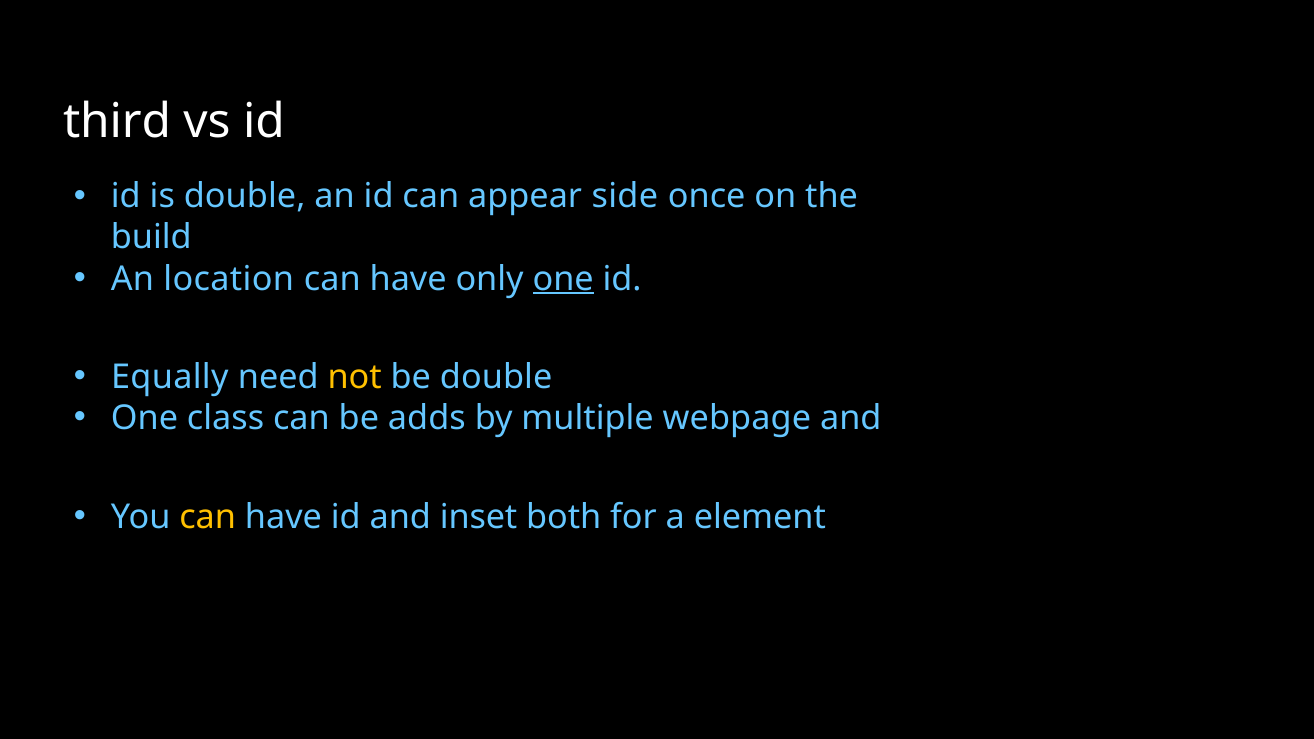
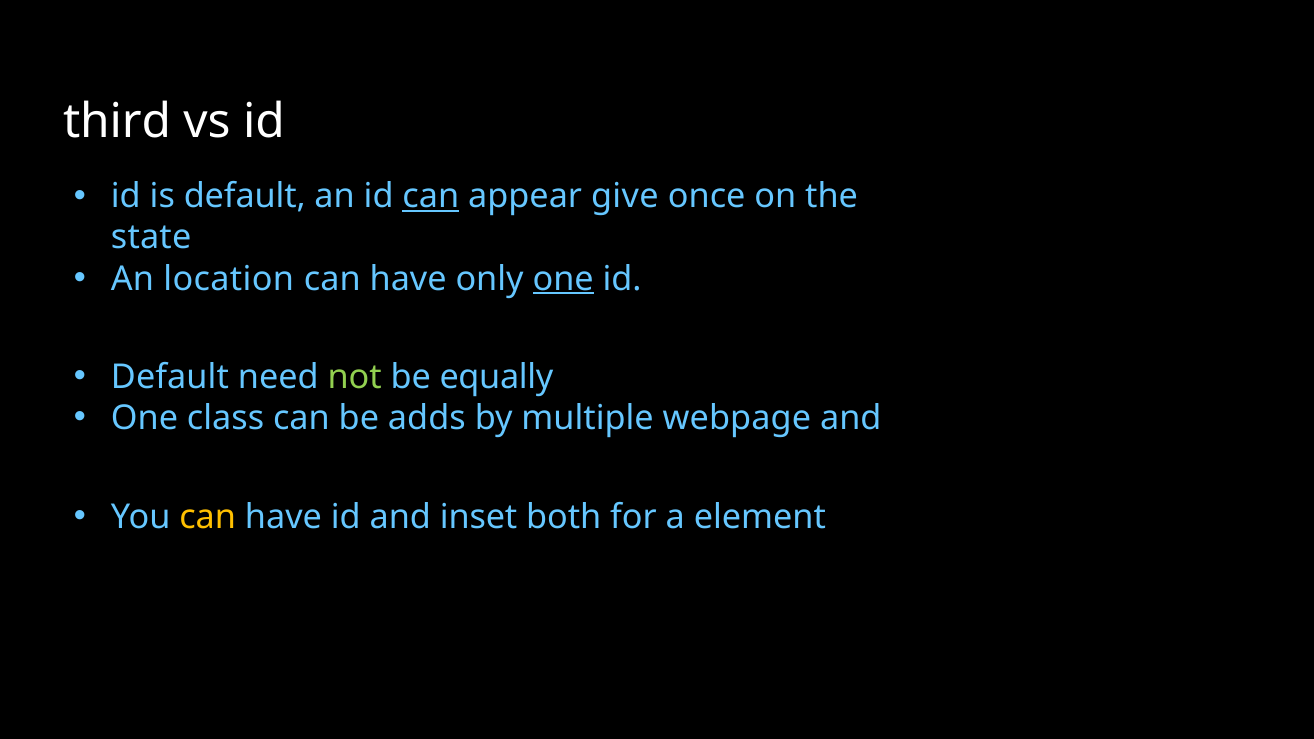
is double: double -> default
can at (431, 197) underline: none -> present
side: side -> give
build: build -> state
Equally at (170, 377): Equally -> Default
not colour: yellow -> light green
be double: double -> equally
